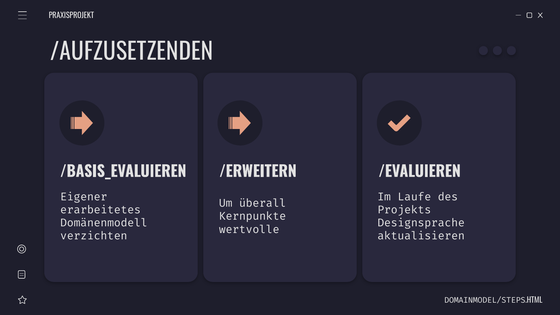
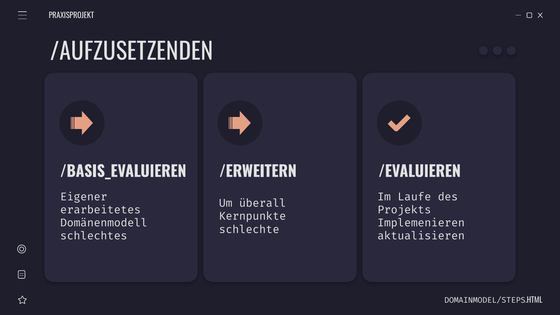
Designsprache: Designsprache -> Implemenieren
wertvolle: wertvolle -> schlechte
verzichten: verzichten -> schlechtes
